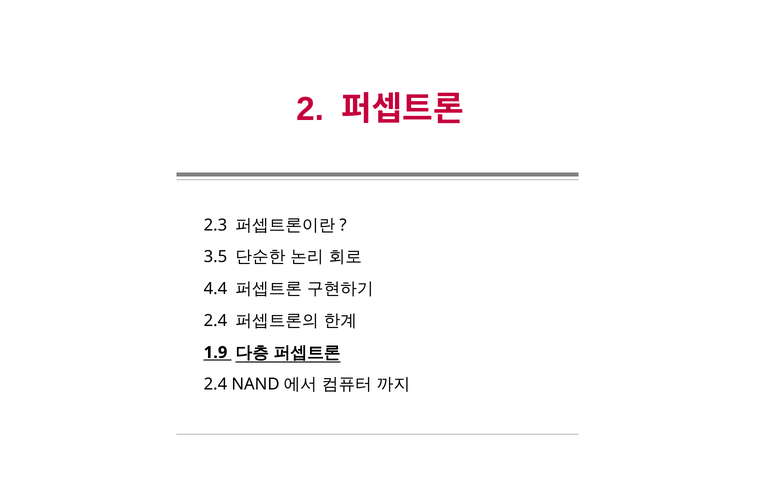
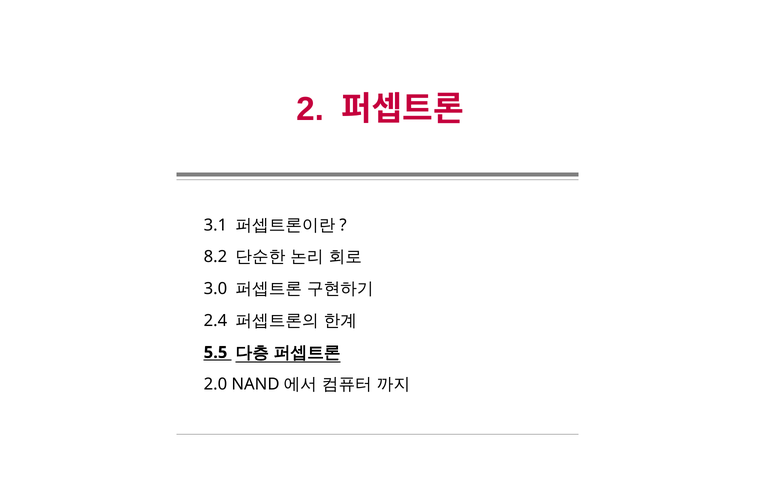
2.3: 2.3 -> 3.1
3.5: 3.5 -> 8.2
4.4: 4.4 -> 3.0
1.9: 1.9 -> 5.5
2.4 at (215, 384): 2.4 -> 2.0
